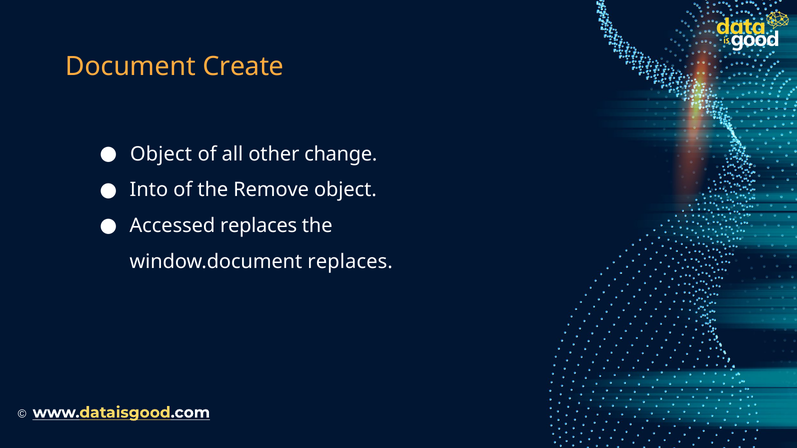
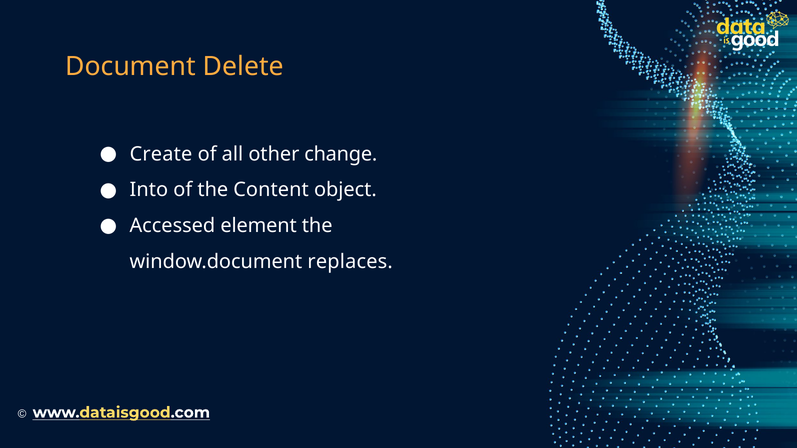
Create: Create -> Delete
Object at (161, 154): Object -> Create
Remove: Remove -> Content
Accessed replaces: replaces -> element
